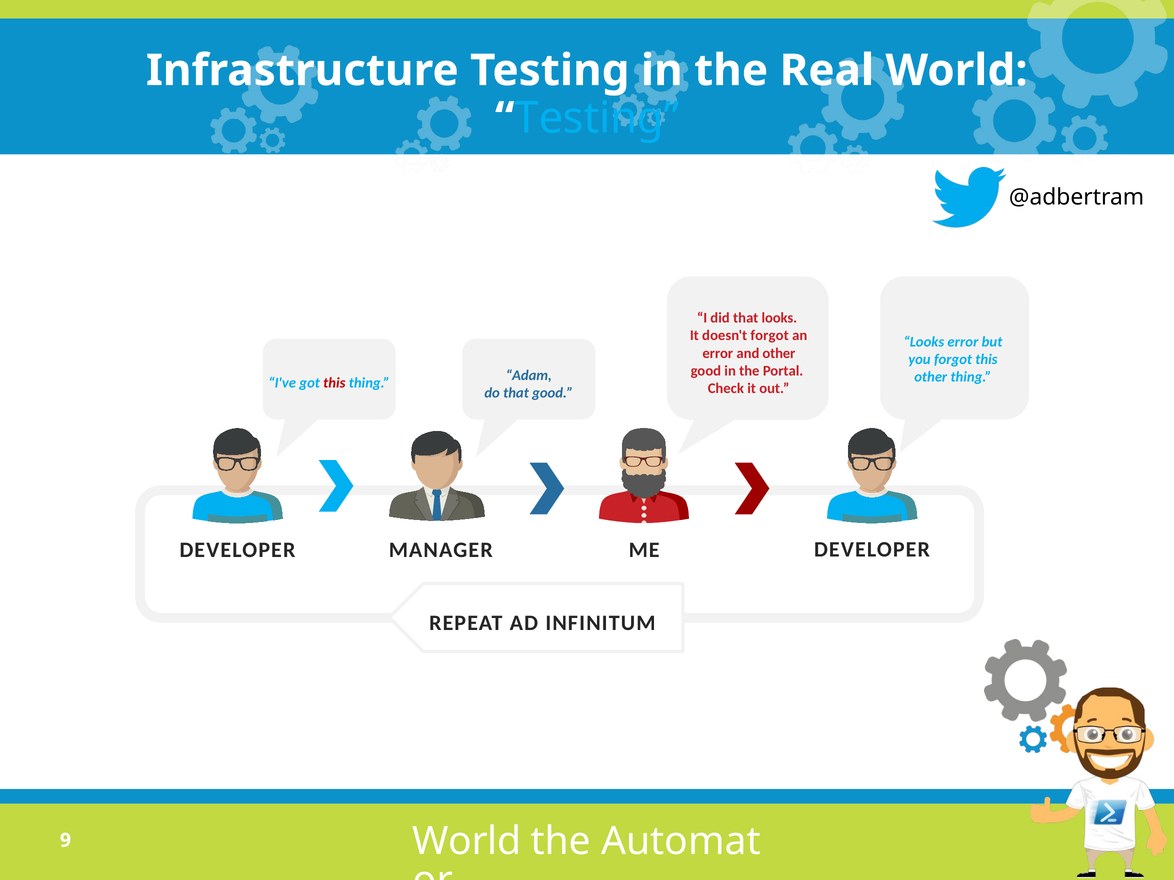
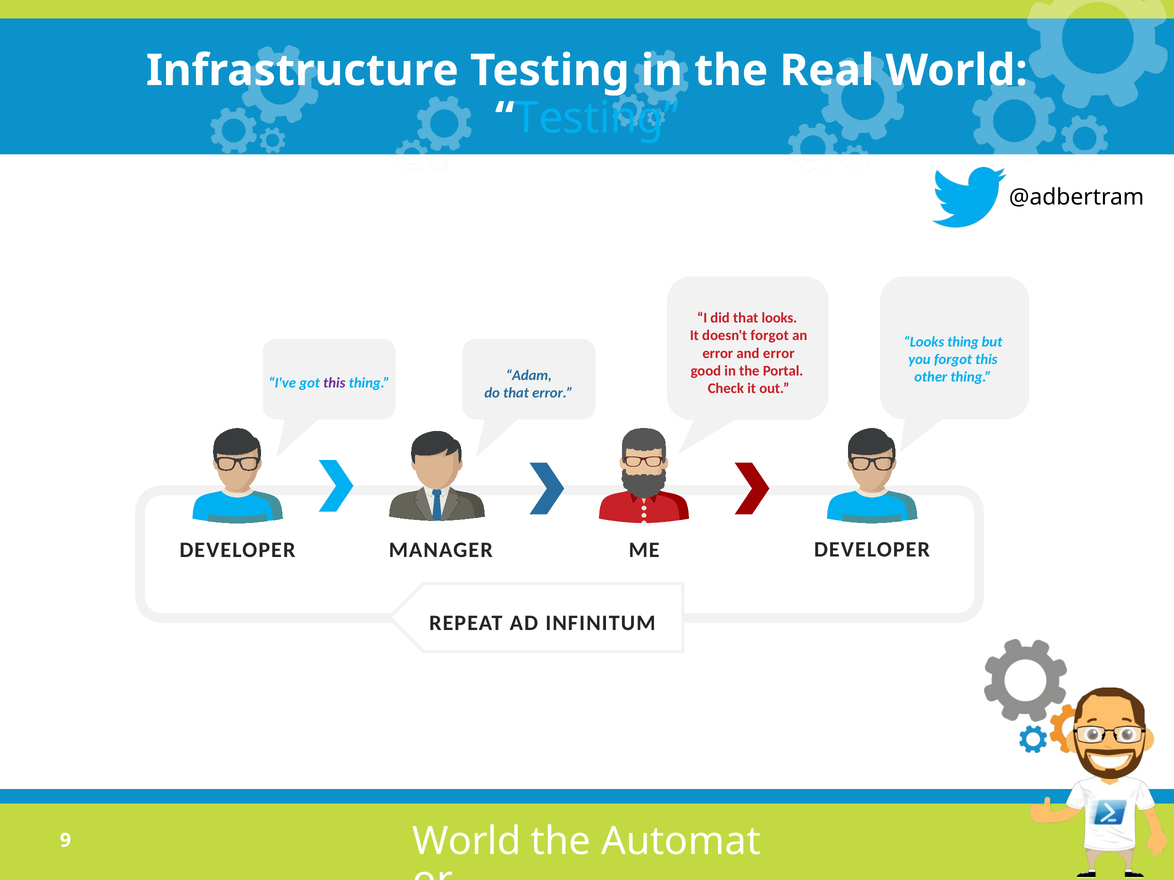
Looks error: error -> thing
and other: other -> error
this at (334, 383) colour: red -> purple
that good: good -> error
